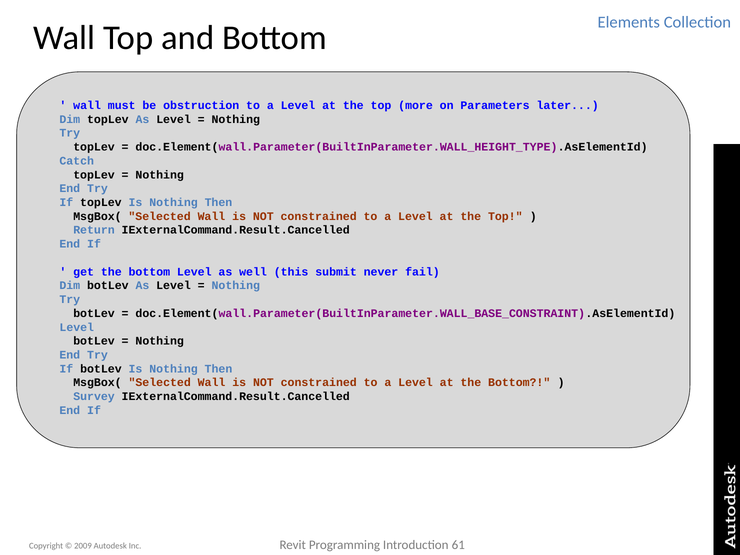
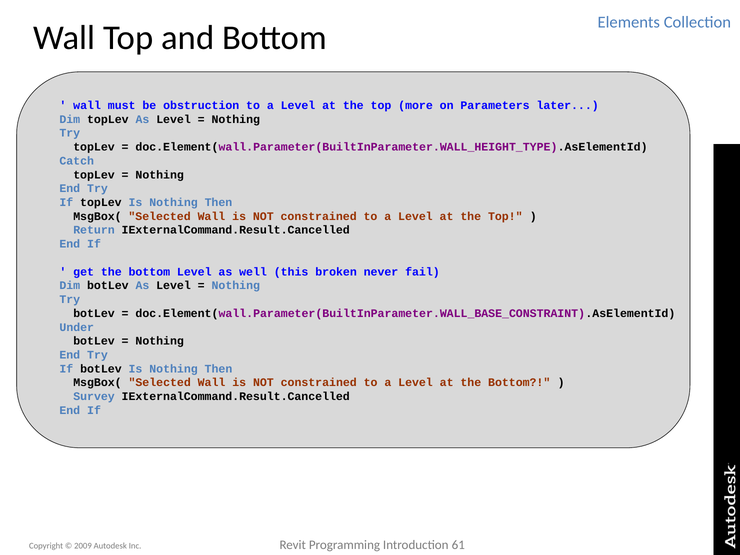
submit: submit -> broken
Level at (77, 327): Level -> Under
